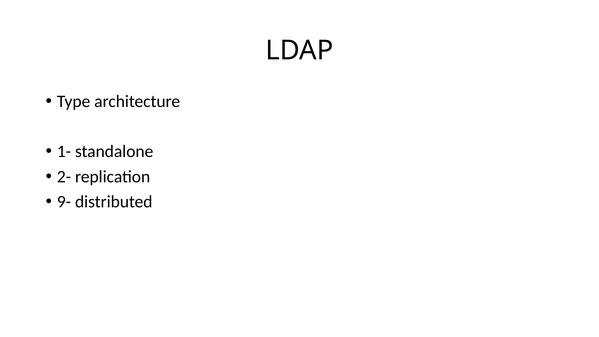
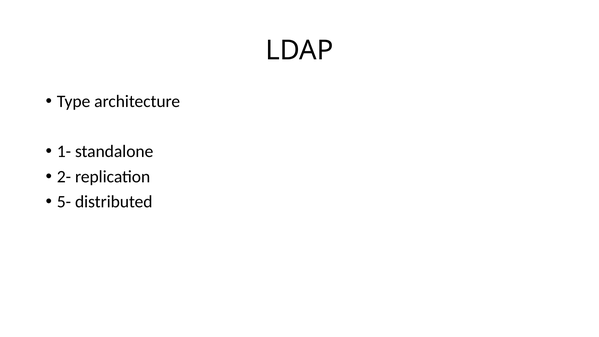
9-: 9- -> 5-
